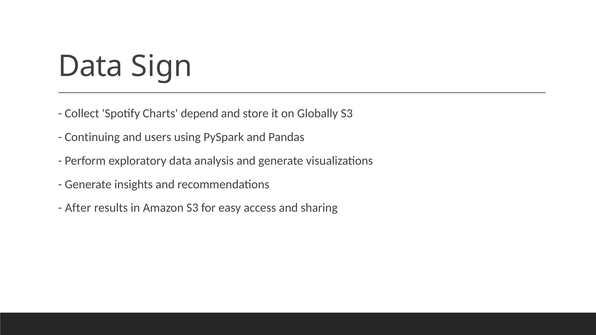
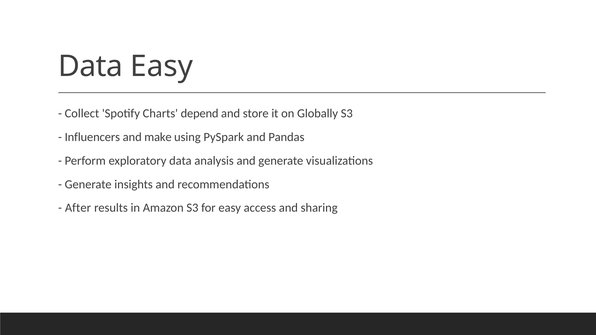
Data Sign: Sign -> Easy
Continuing: Continuing -> Influencers
users: users -> make
